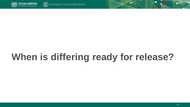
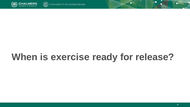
differing: differing -> exercise
